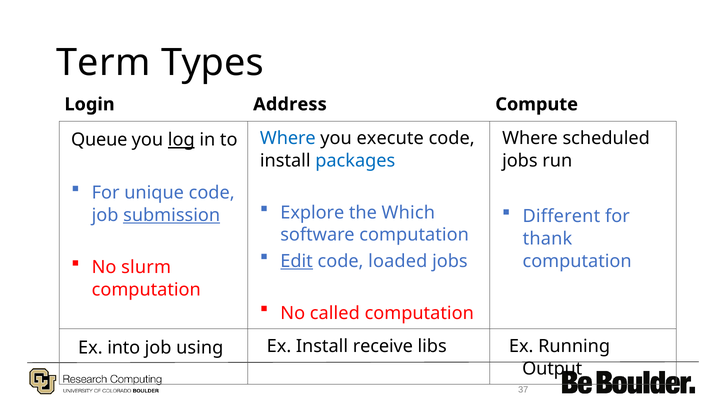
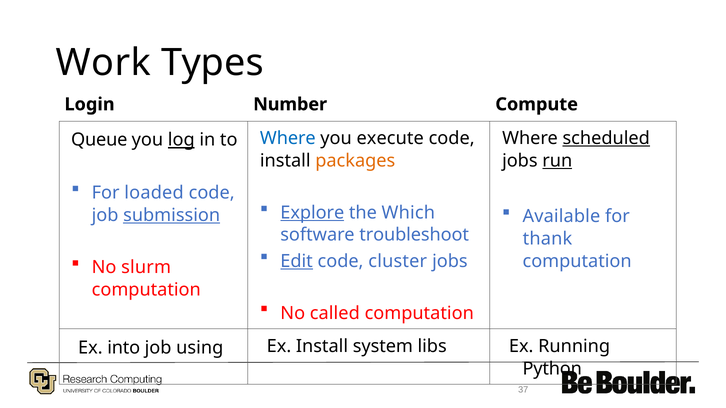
Term: Term -> Work
Address: Address -> Number
scheduled underline: none -> present
packages colour: blue -> orange
run underline: none -> present
unique: unique -> loaded
Explore underline: none -> present
Different: Different -> Available
software computation: computation -> troubleshoot
loaded: loaded -> cluster
receive: receive -> system
Output: Output -> Python
